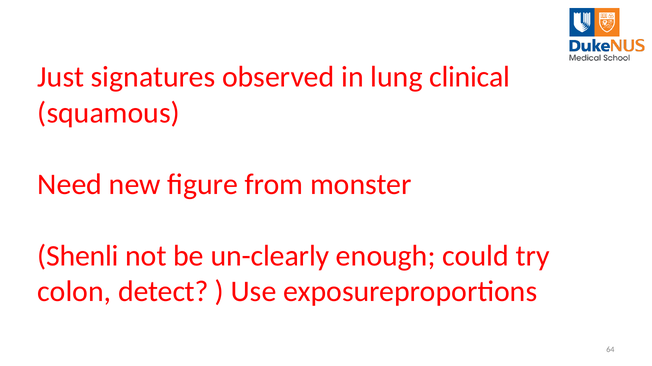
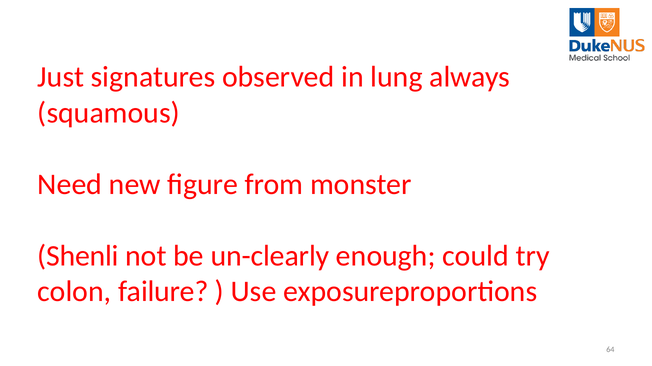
clinical: clinical -> always
detect: detect -> failure
